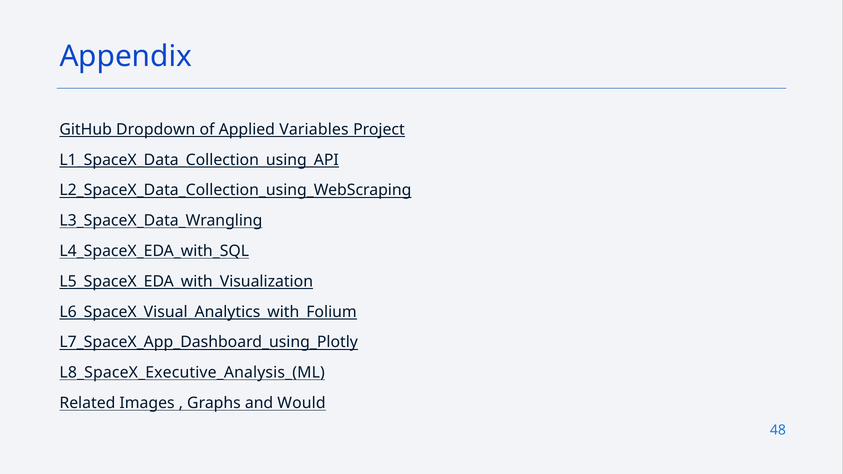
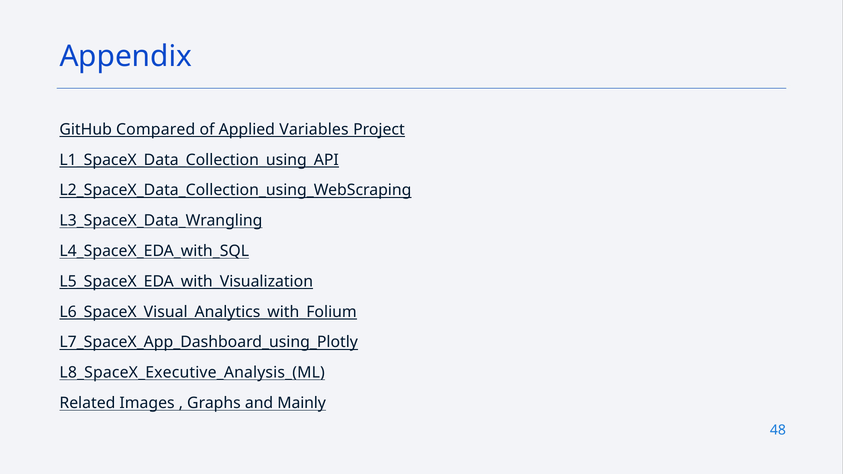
Dropdown: Dropdown -> Compared
Would: Would -> Mainly
